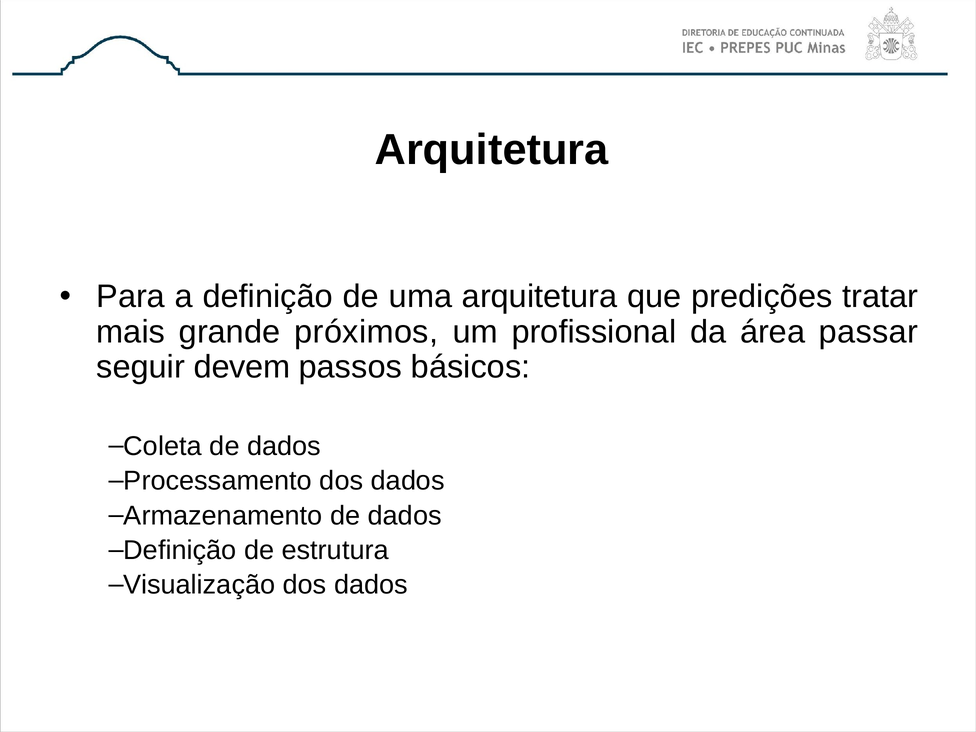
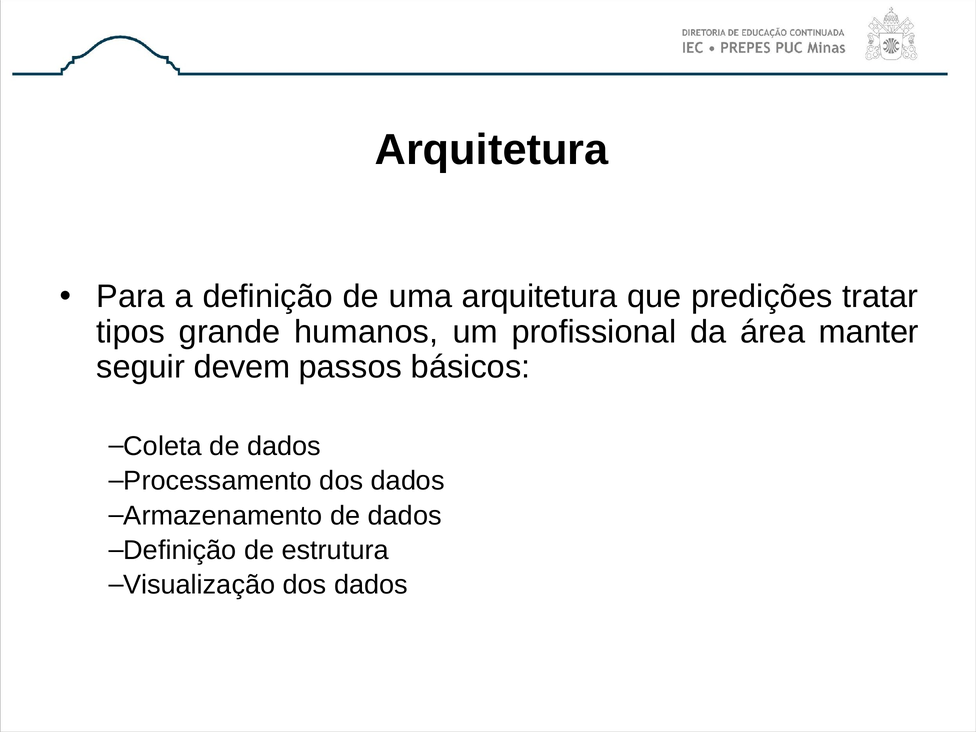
mais: mais -> tipos
próximos: próximos -> humanos
passar: passar -> manter
